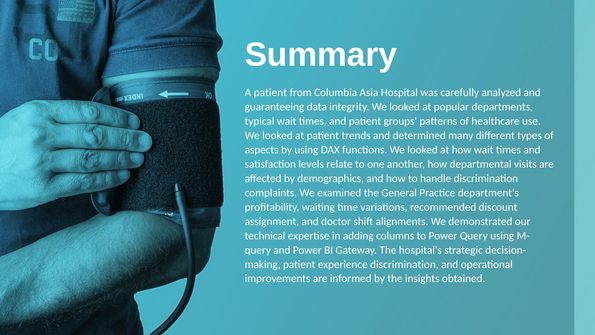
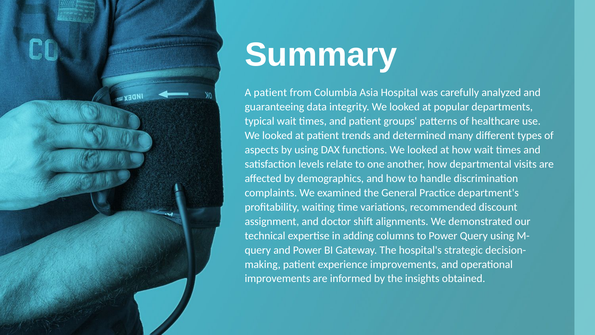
experience discrimination: discrimination -> improvements
